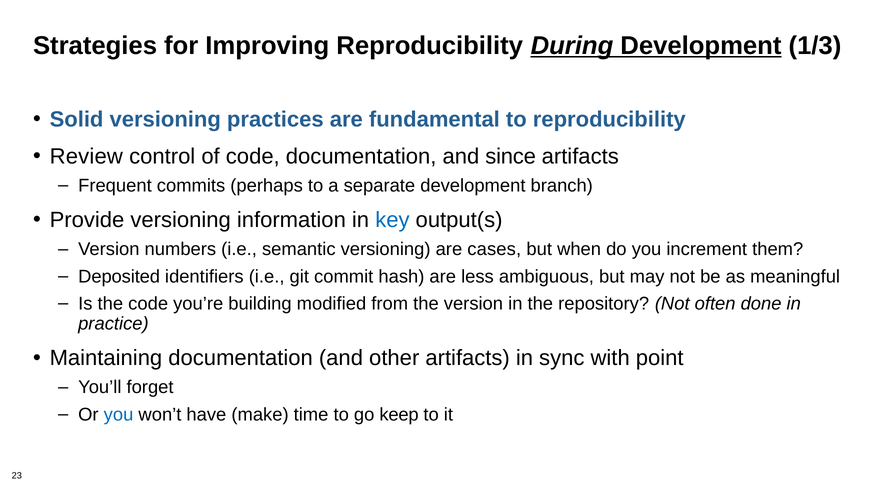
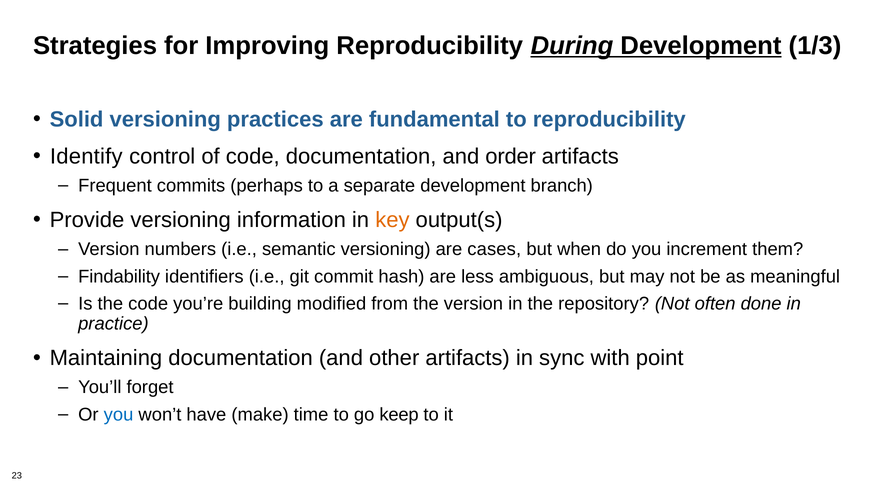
Review: Review -> Identify
since: since -> order
key colour: blue -> orange
Deposited: Deposited -> Findability
